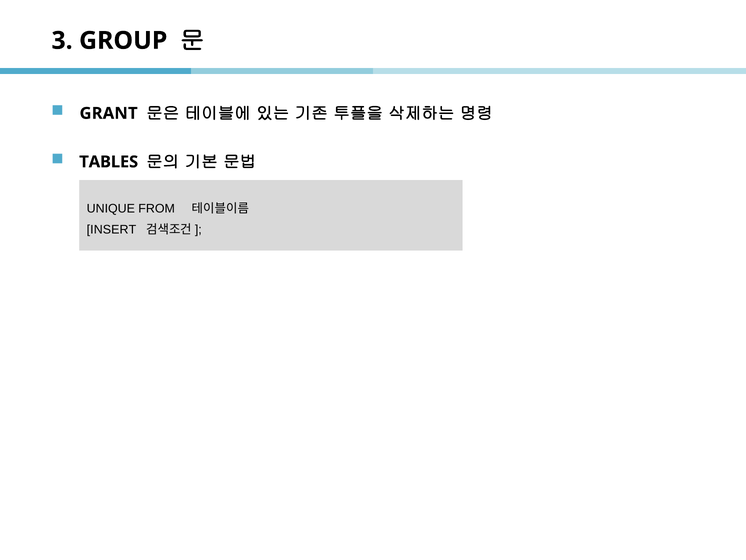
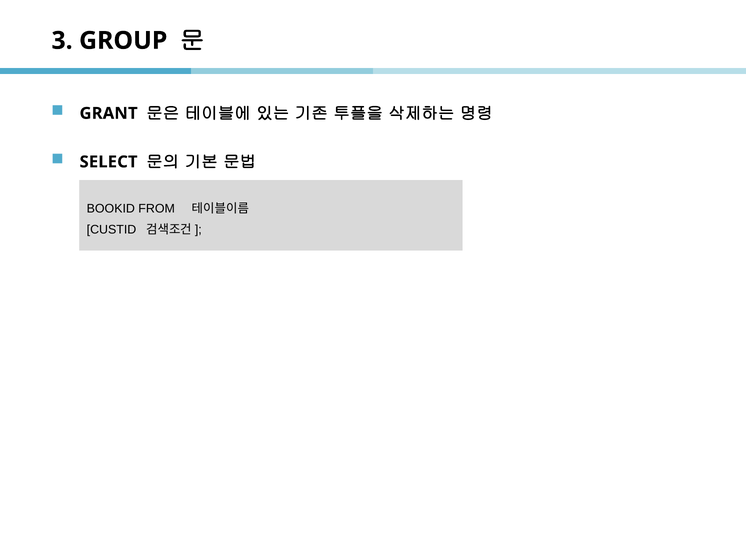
TABLES: TABLES -> SELECT
UNIQUE: UNIQUE -> BOOKID
INSERT: INSERT -> CUSTID
